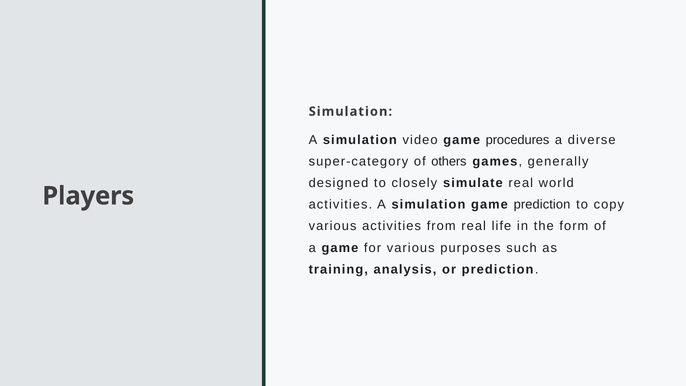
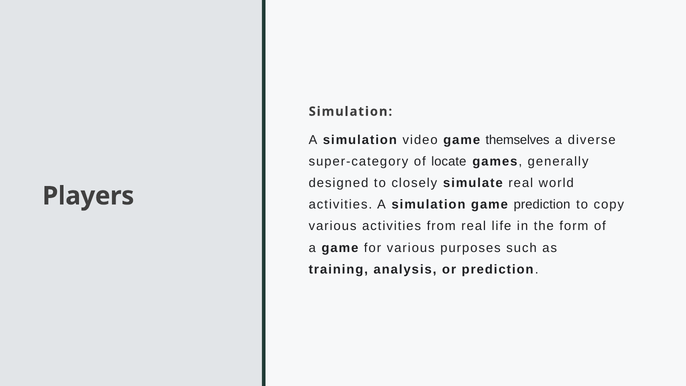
procedures: procedures -> themselves
others: others -> locate
